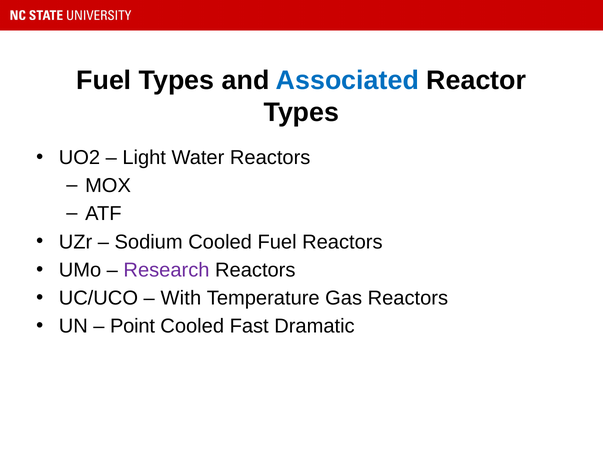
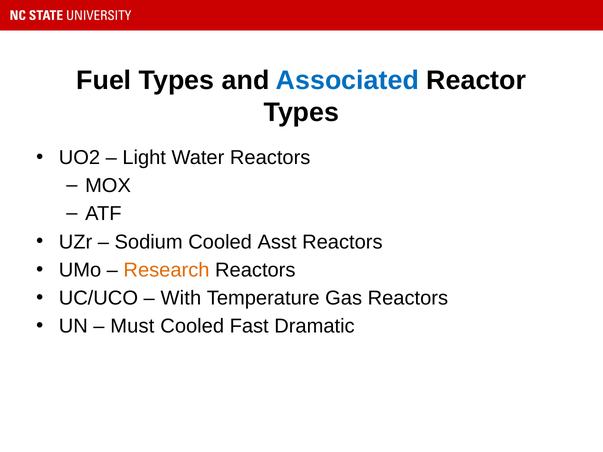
Cooled Fuel: Fuel -> Asst
Research colour: purple -> orange
Point: Point -> Must
